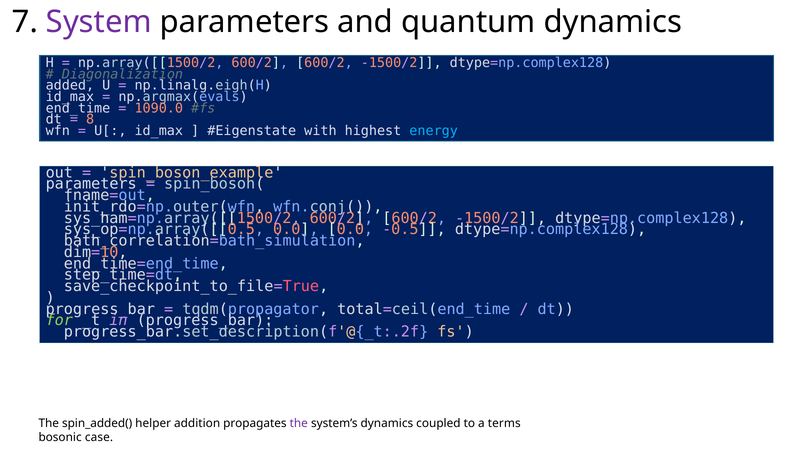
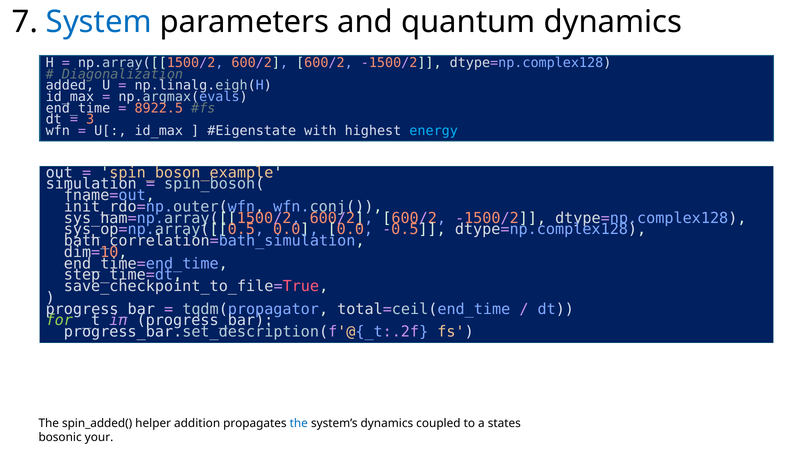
System colour: purple -> blue
1090.0: 1090.0 -> 8922.5
8: 8 -> 3
parameters at (91, 184): parameters -> simulation
the at (299, 423) colour: purple -> blue
terms: terms -> states
case: case -> your
